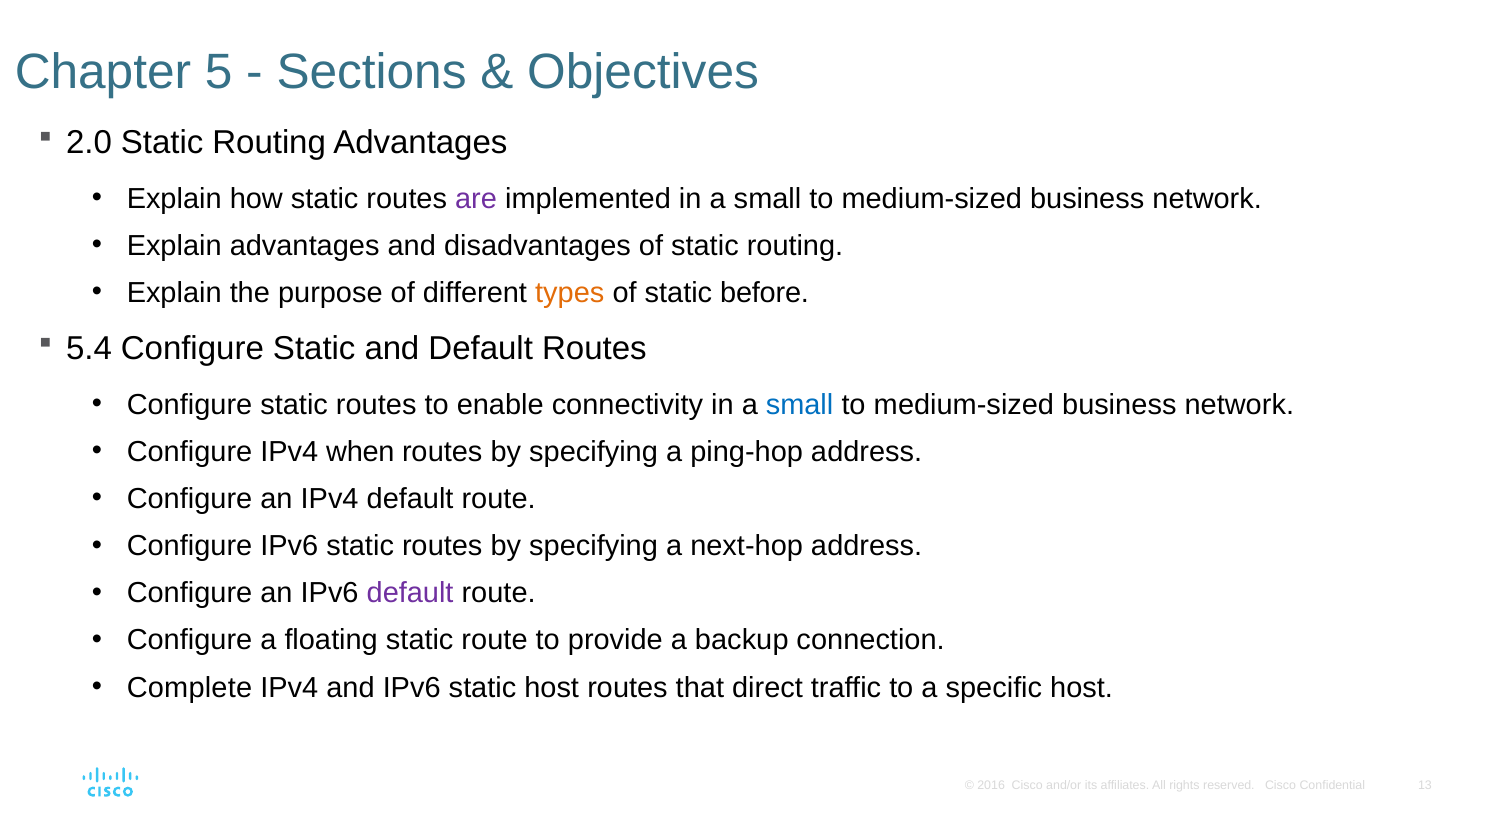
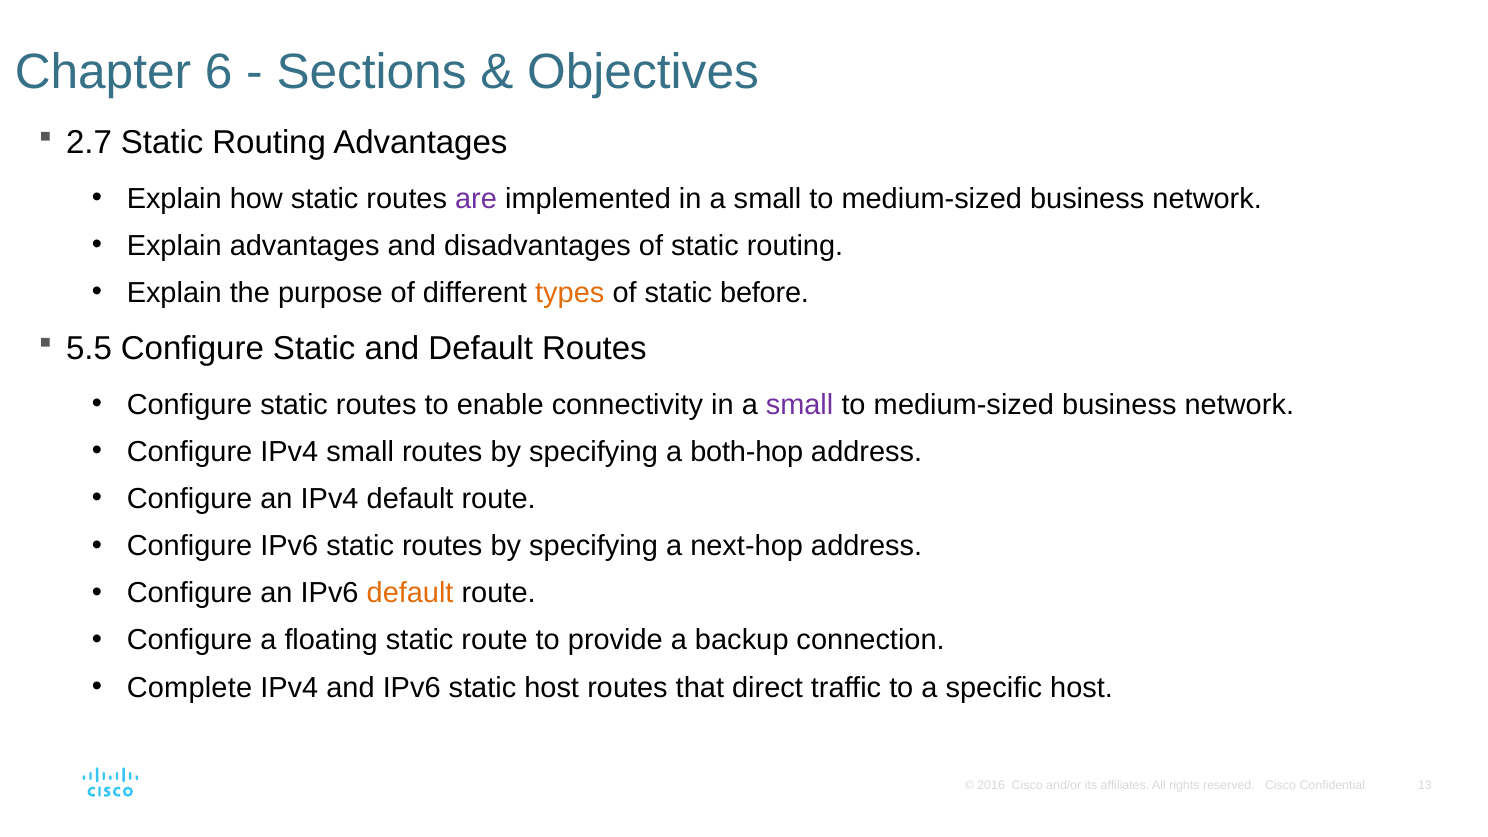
5: 5 -> 6
2.0: 2.0 -> 2.7
5.4: 5.4 -> 5.5
small at (800, 405) colour: blue -> purple
IPv4 when: when -> small
ping-hop: ping-hop -> both-hop
default at (410, 593) colour: purple -> orange
